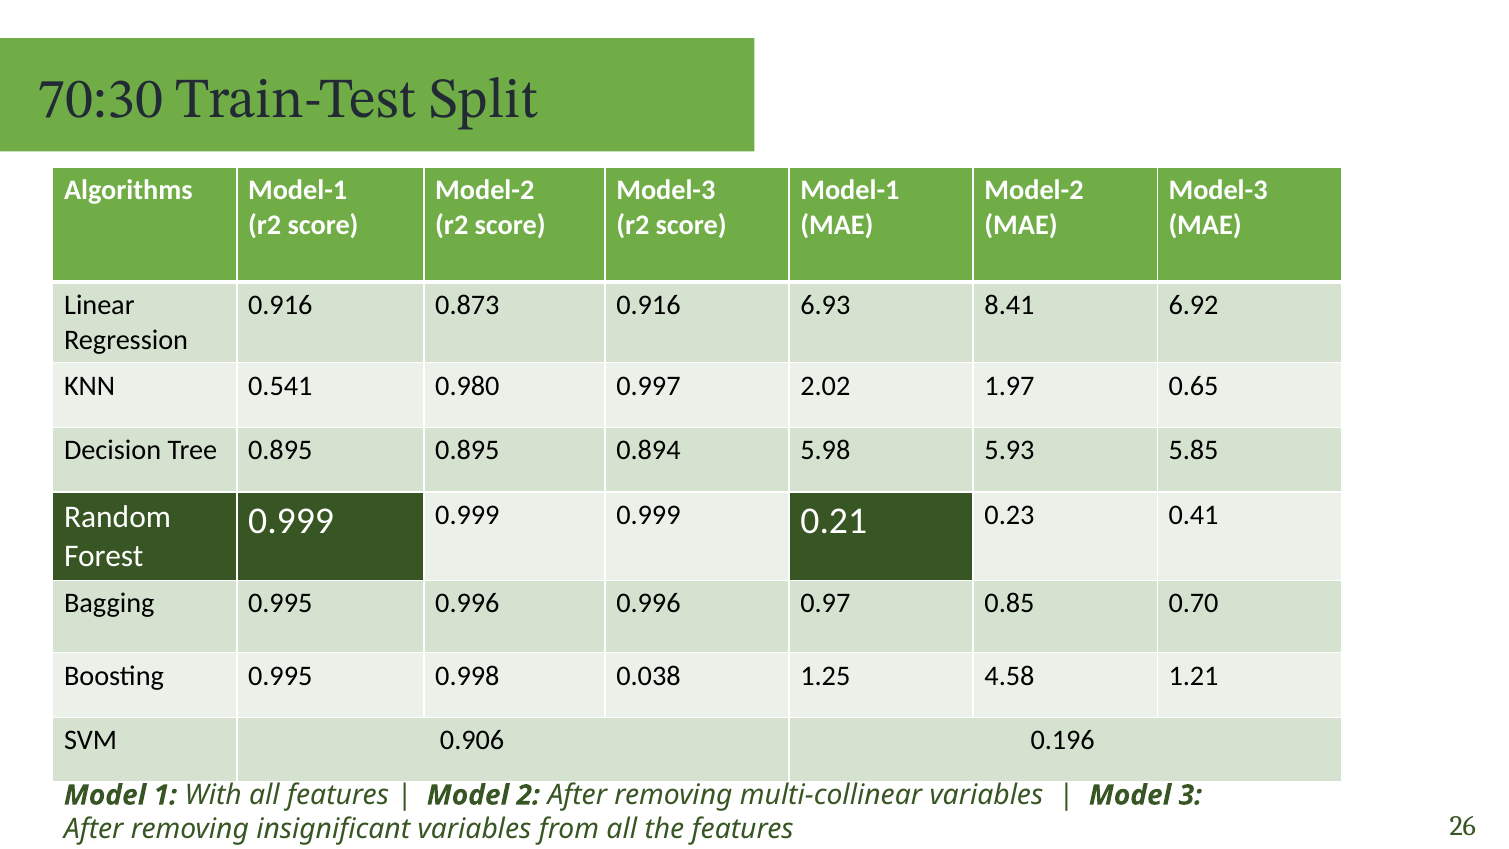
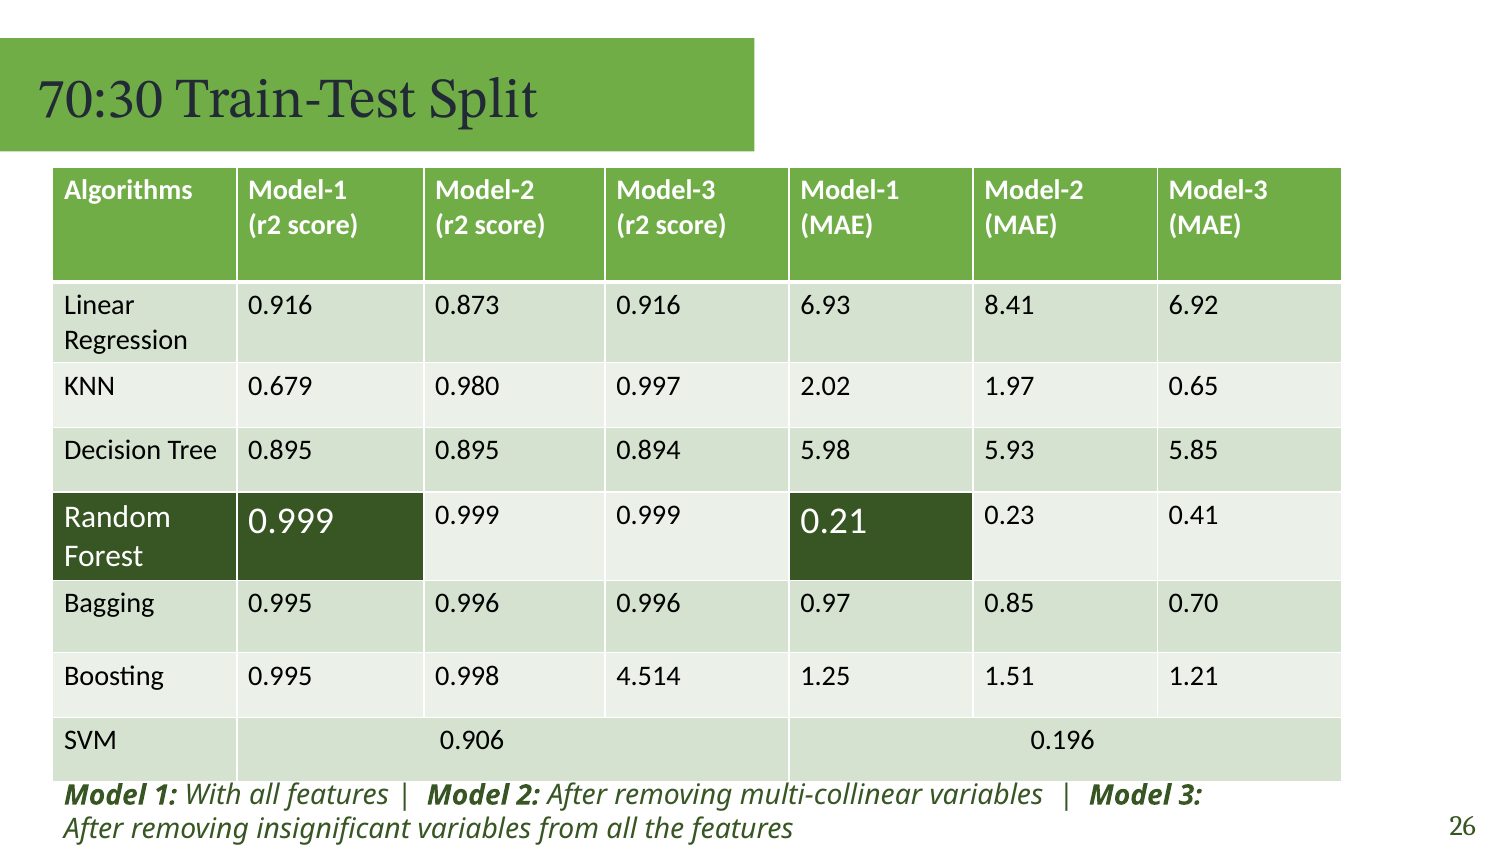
0.541: 0.541 -> 0.679
0.038: 0.038 -> 4.514
4.58: 4.58 -> 1.51
